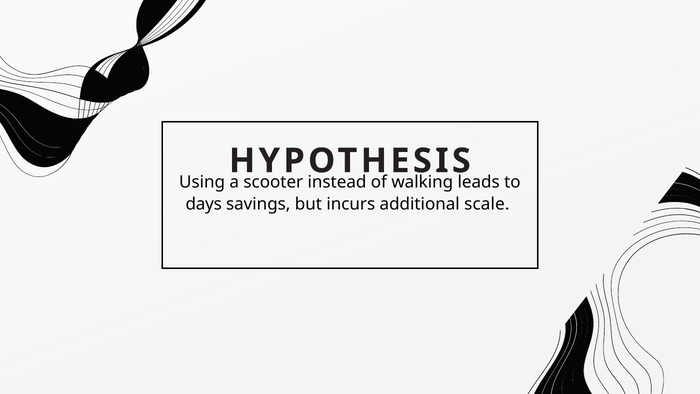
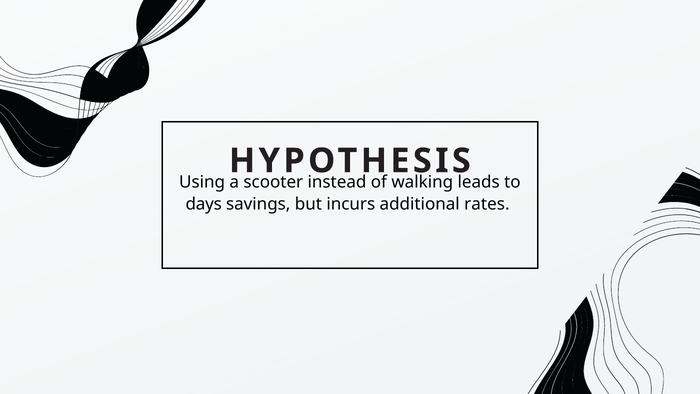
scale: scale -> rates
